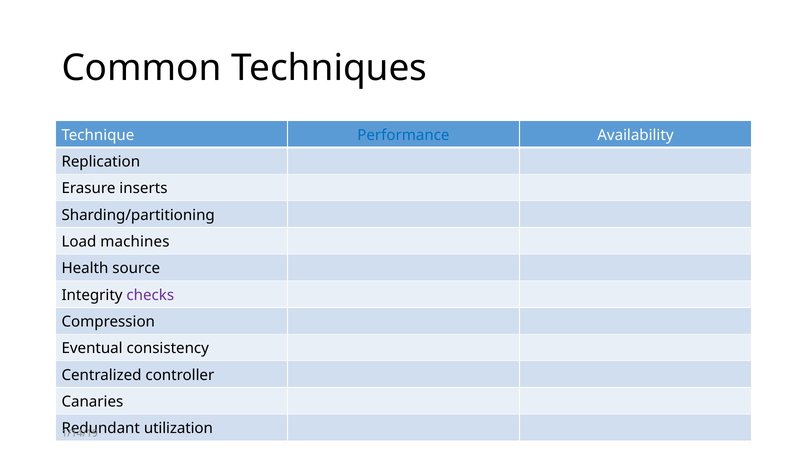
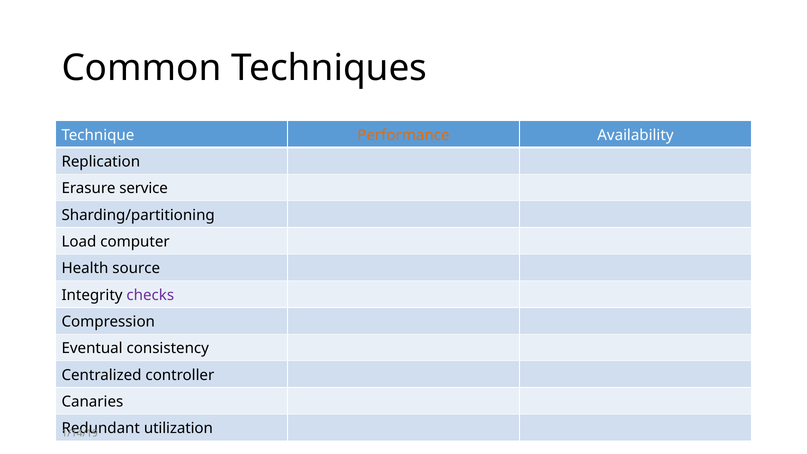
Performance colour: blue -> orange
inserts: inserts -> service
machines: machines -> computer
